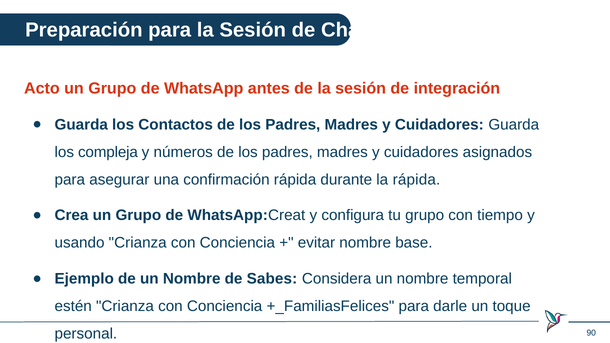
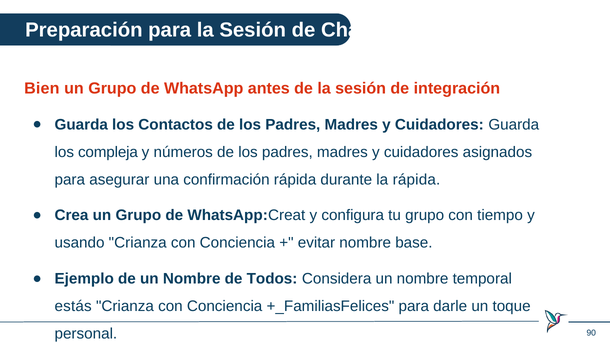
Acto: Acto -> Bien
Sabes: Sabes -> Todos
estén: estén -> estás
